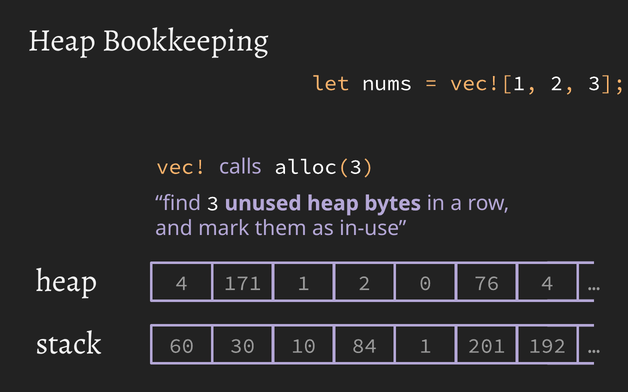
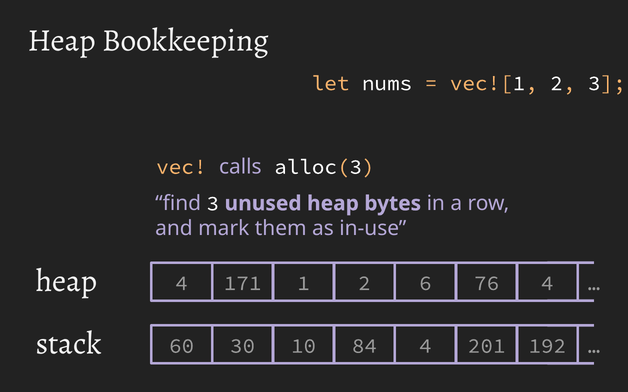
0: 0 -> 6
stack 1: 1 -> 4
